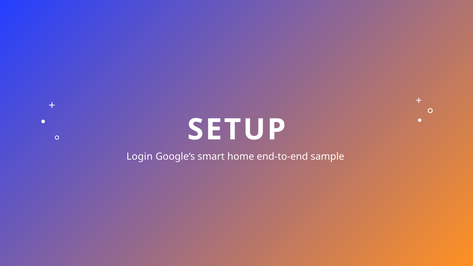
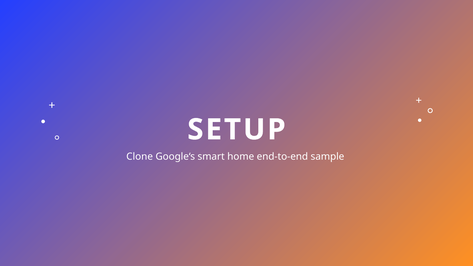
Login: Login -> Clone
